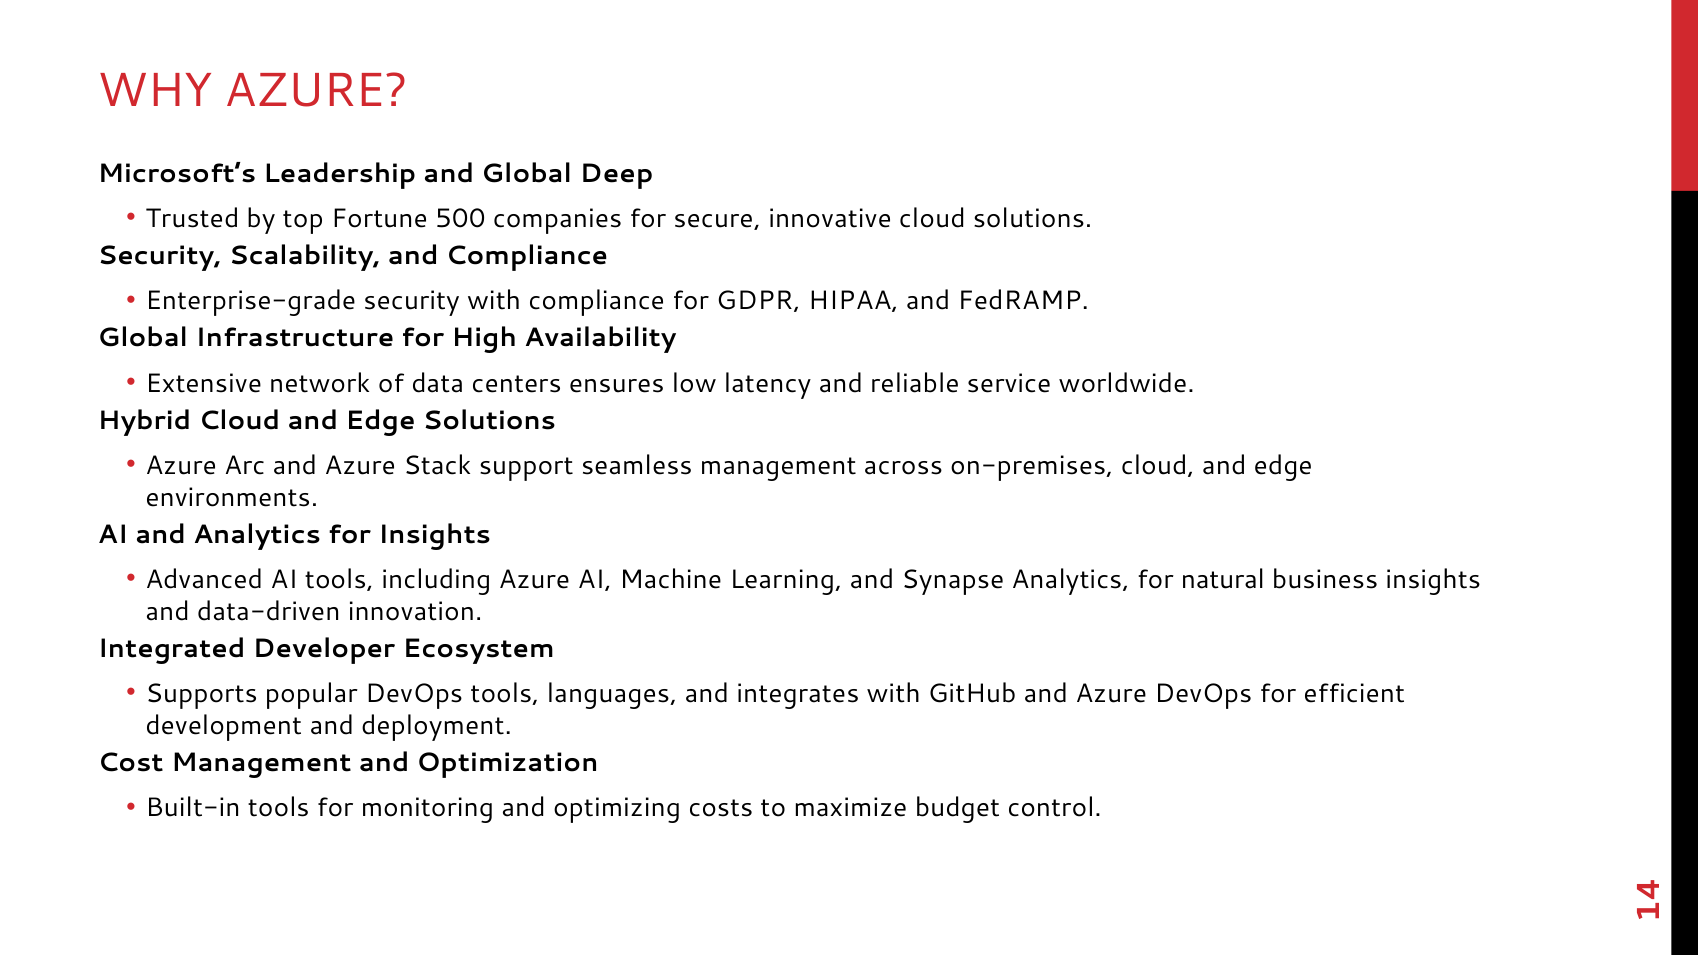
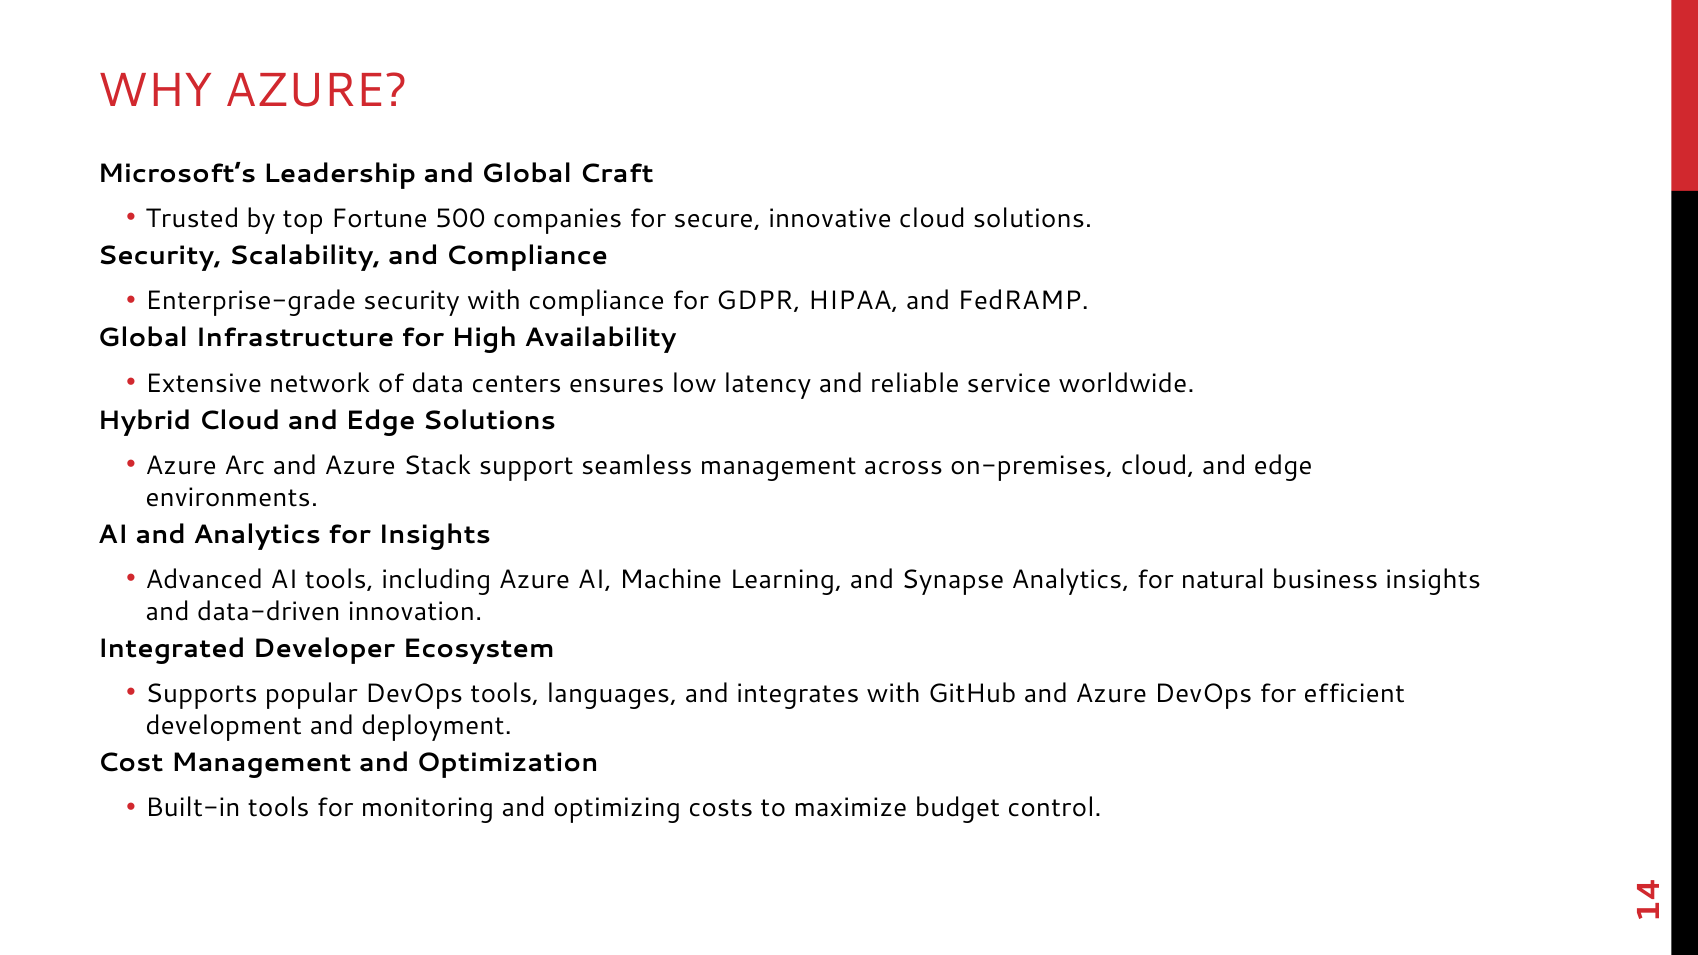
Deep: Deep -> Craft
